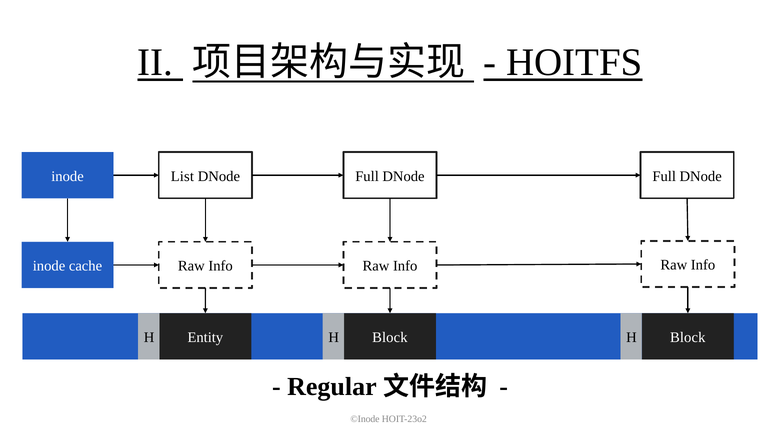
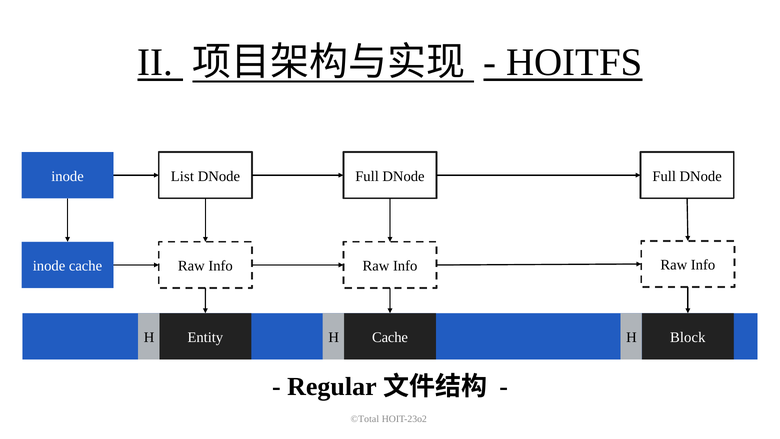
Block at (390, 337): Block -> Cache
©Inode: ©Inode -> ©Total
